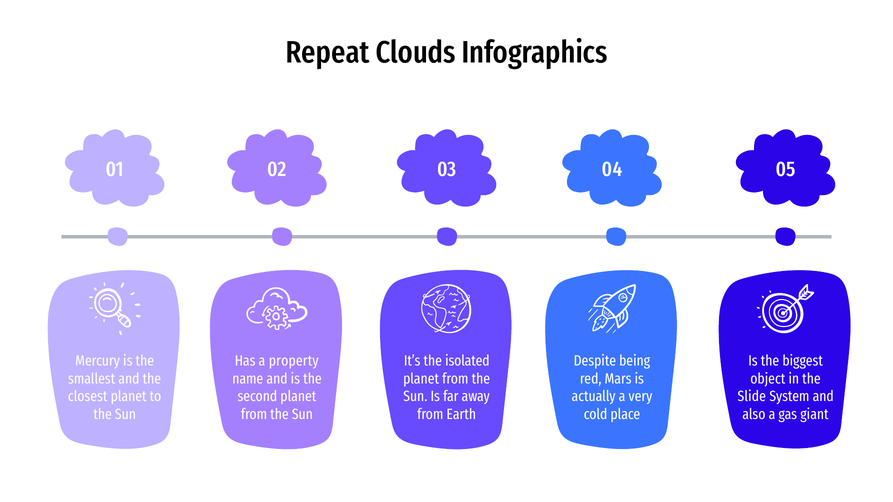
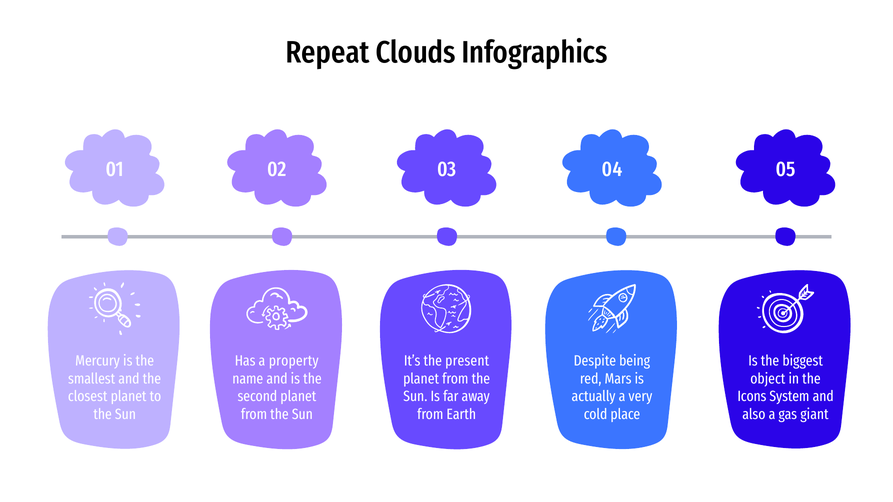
isolated: isolated -> present
Slide: Slide -> Icons
